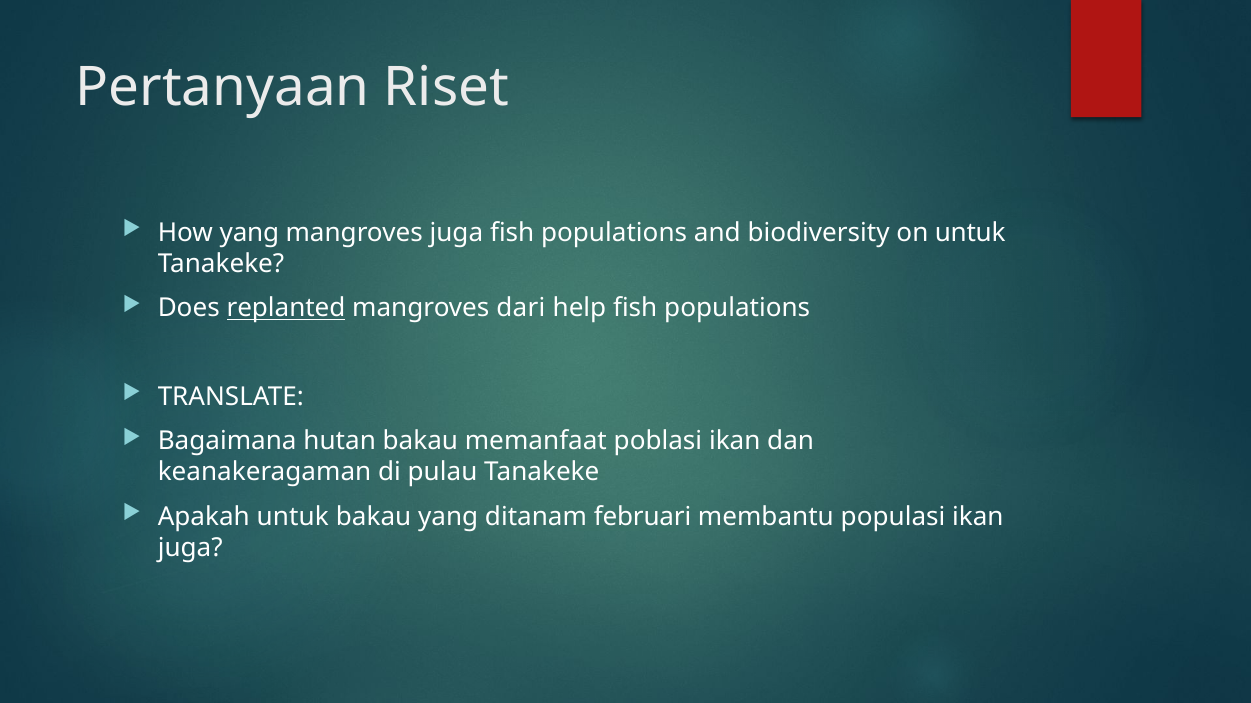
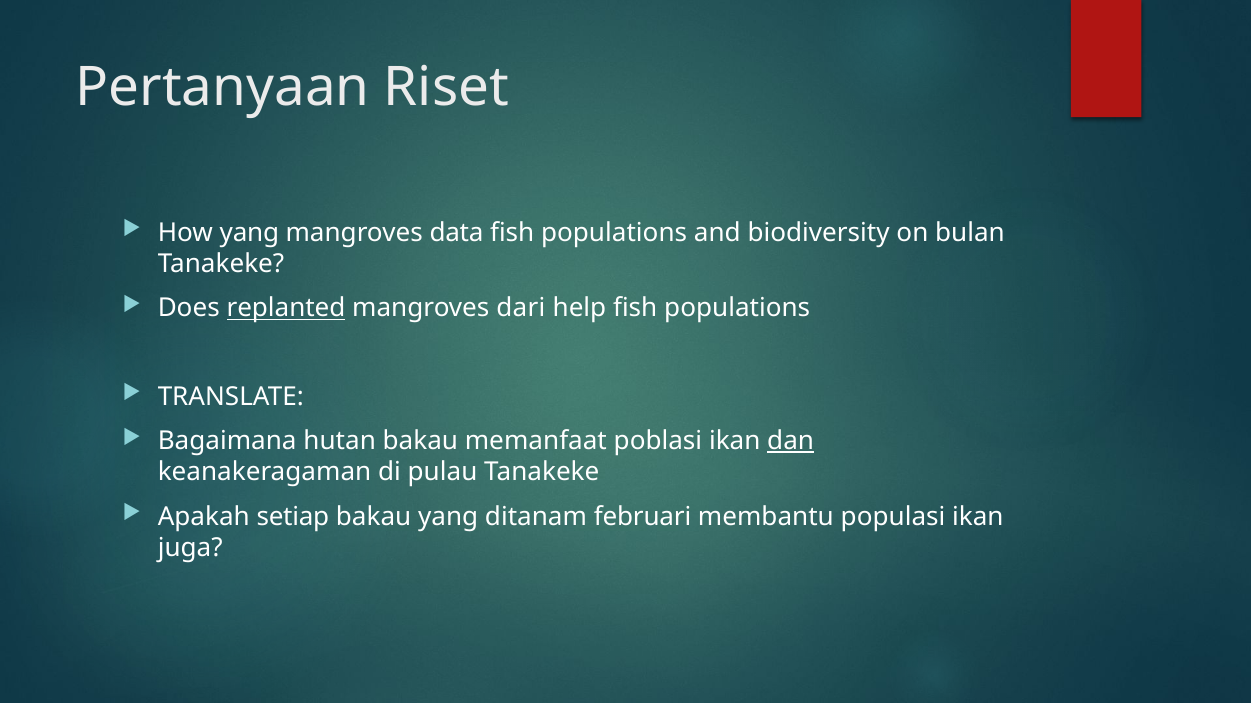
mangroves juga: juga -> data
on untuk: untuk -> bulan
dan underline: none -> present
Apakah untuk: untuk -> setiap
